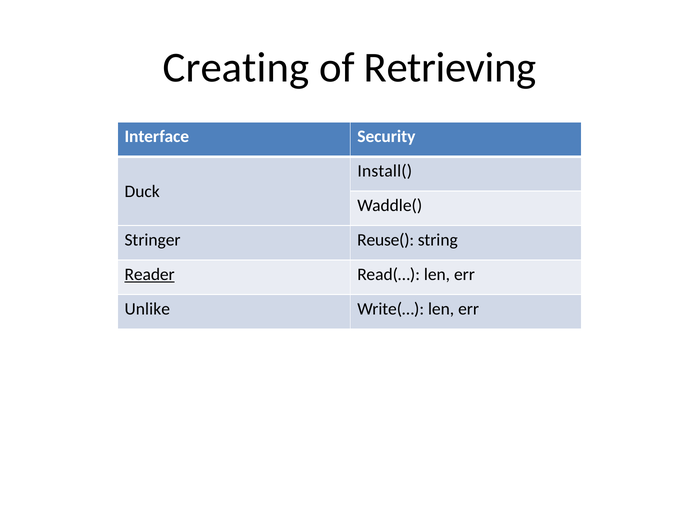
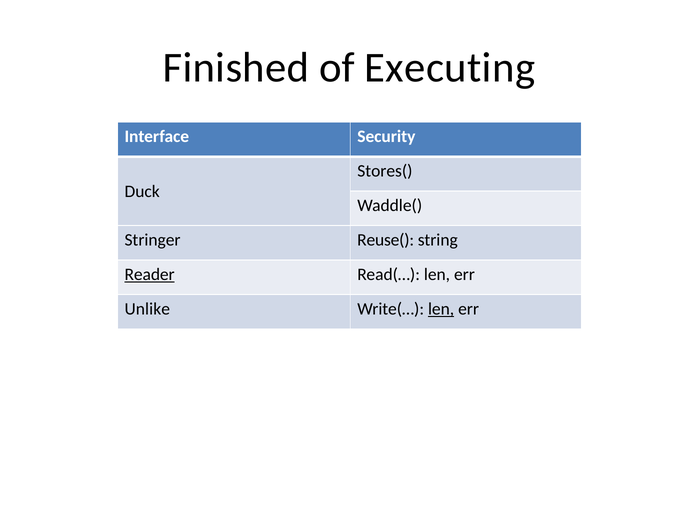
Creating: Creating -> Finished
Retrieving: Retrieving -> Executing
Install(: Install( -> Stores(
len at (441, 309) underline: none -> present
